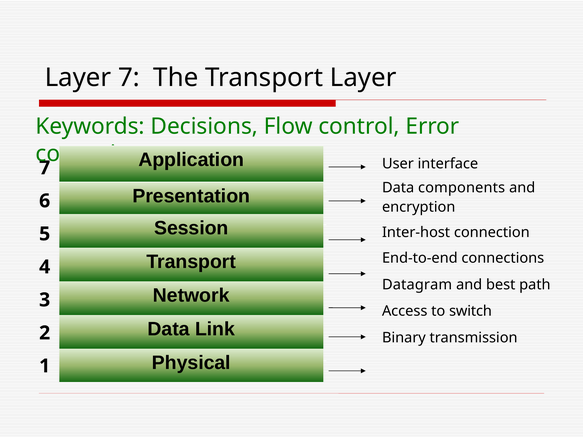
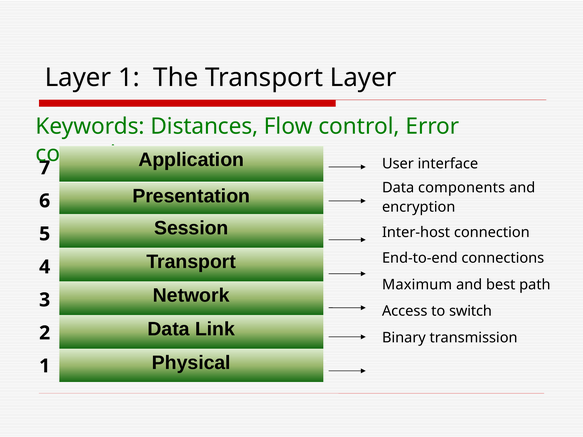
Layer 7: 7 -> 1
Decisions: Decisions -> Distances
Datagram: Datagram -> Maximum
